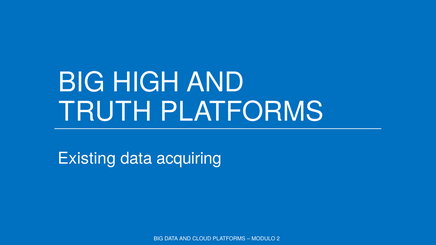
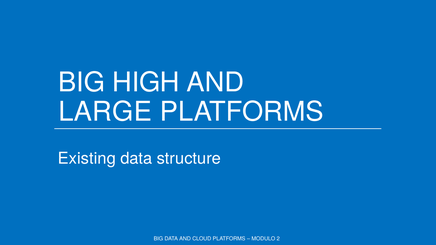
TRUTH: TRUTH -> LARGE
acquiring: acquiring -> structure
